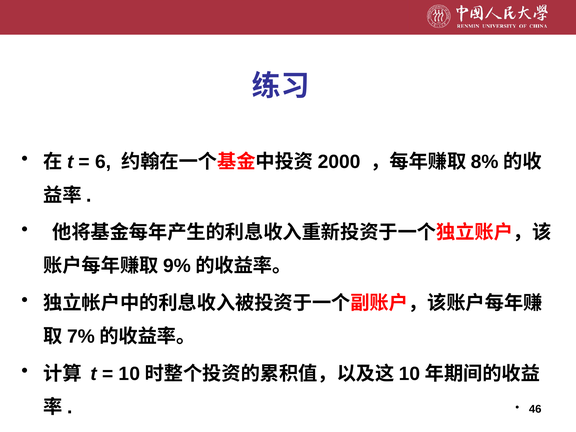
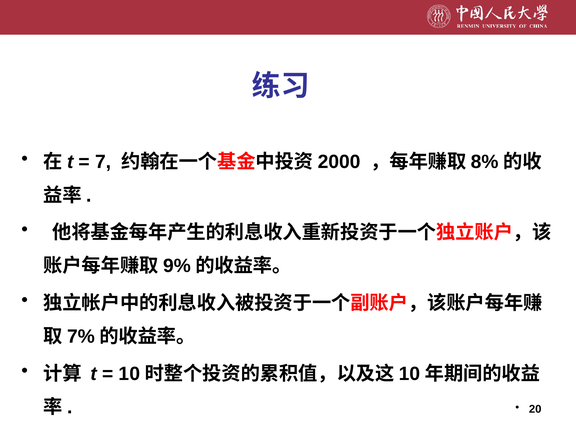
6: 6 -> 7
46: 46 -> 20
